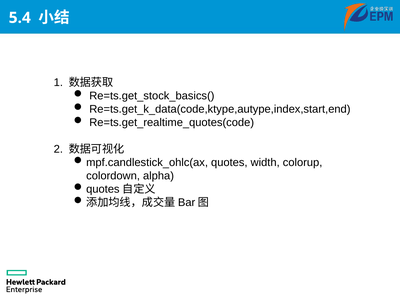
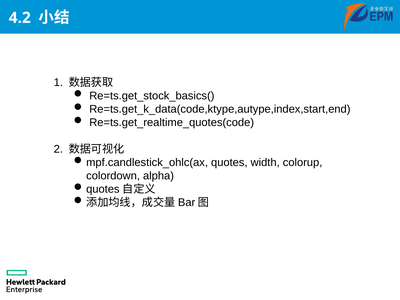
5.4: 5.4 -> 4.2
